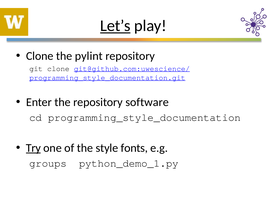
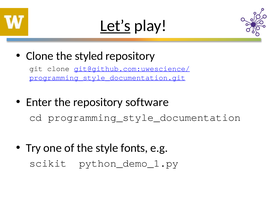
pylint: pylint -> styled
Try underline: present -> none
groups: groups -> scikit
